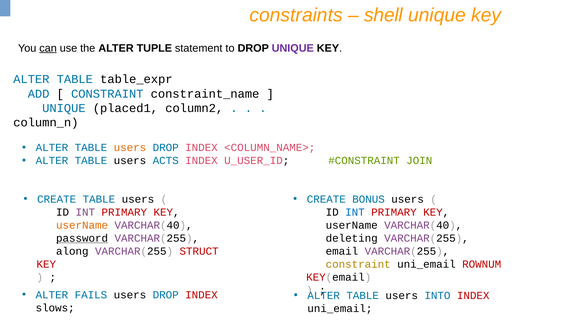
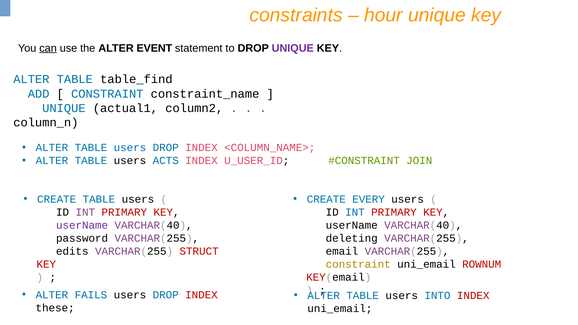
shell: shell -> hour
TUPLE: TUPLE -> EVENT
table_expr: table_expr -> table_find
placed1: placed1 -> actual1
users at (130, 148) colour: orange -> blue
BONUS: BONUS -> EVERY
userName at (82, 225) colour: orange -> purple
password underline: present -> none
along: along -> edits
slows: slows -> these
